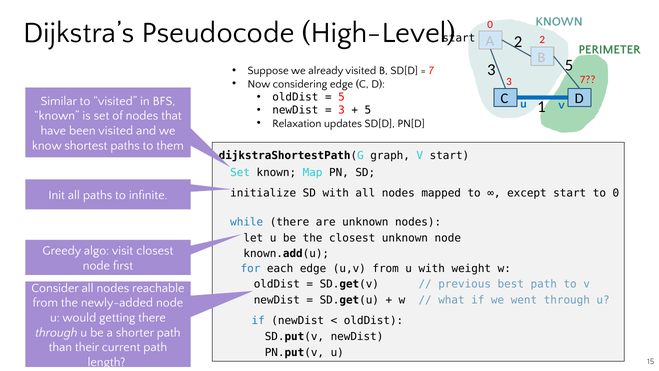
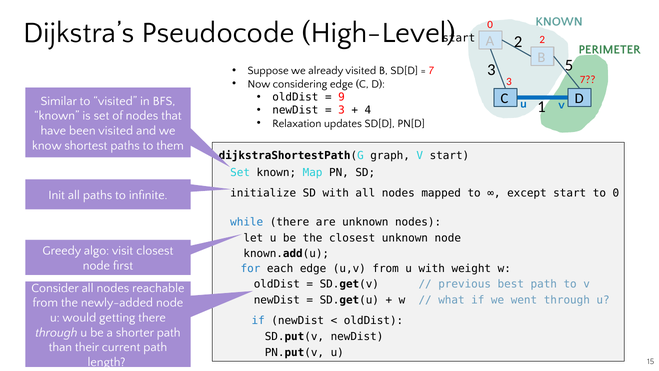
5 at (342, 97): 5 -> 9
5 at (368, 110): 5 -> 4
